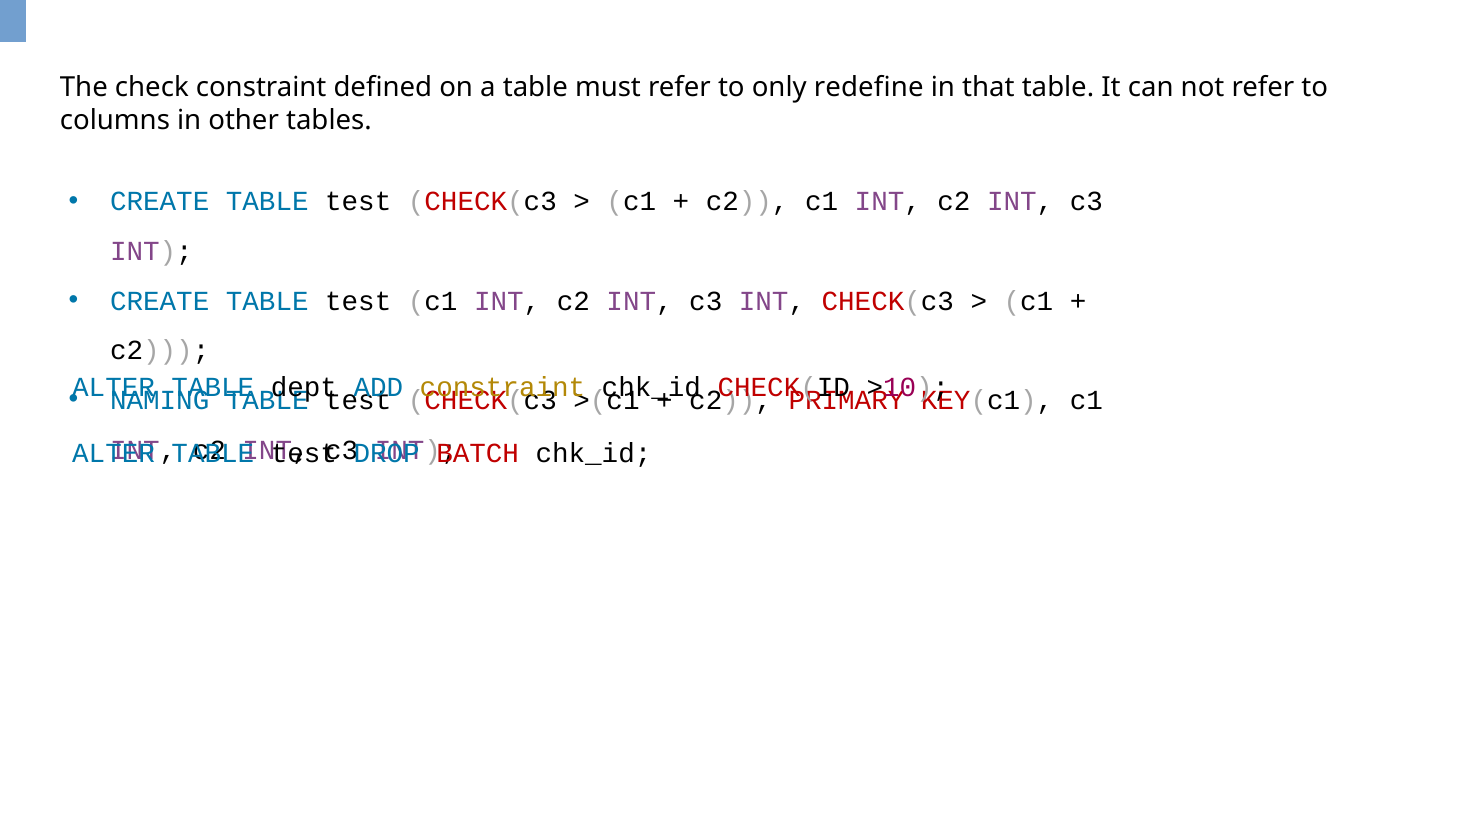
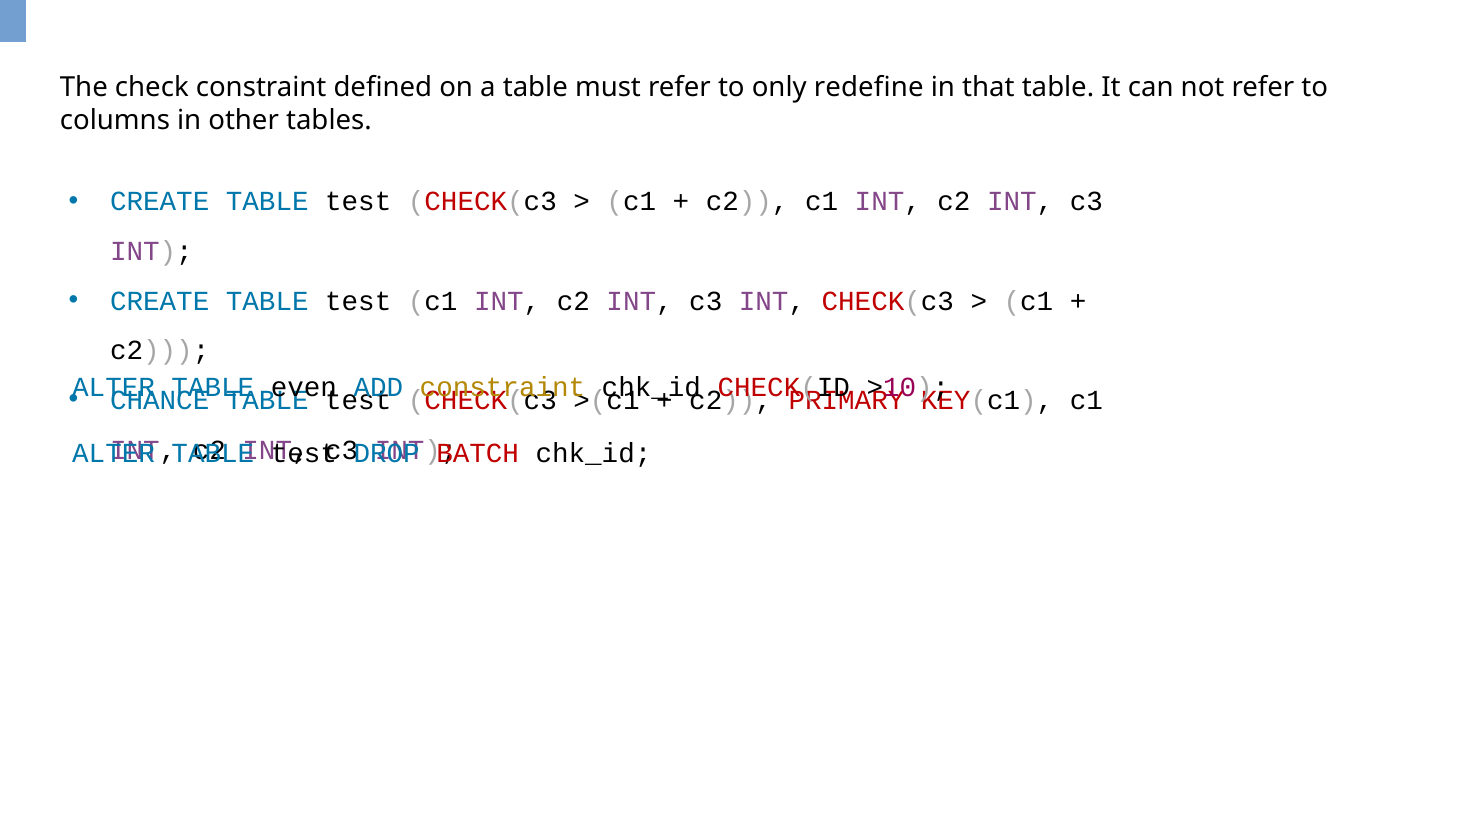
dept: dept -> even
NAMING: NAMING -> CHANCE
